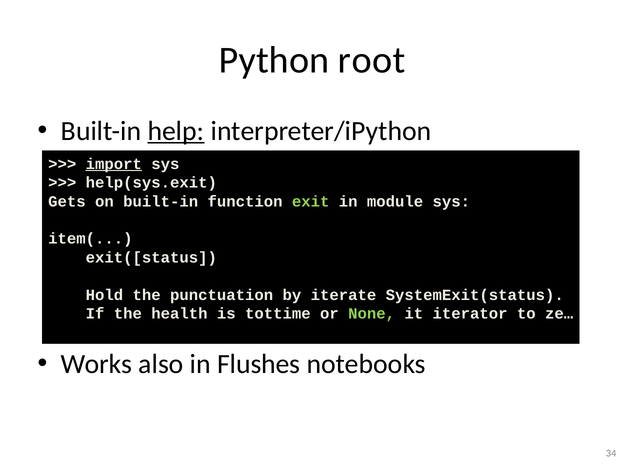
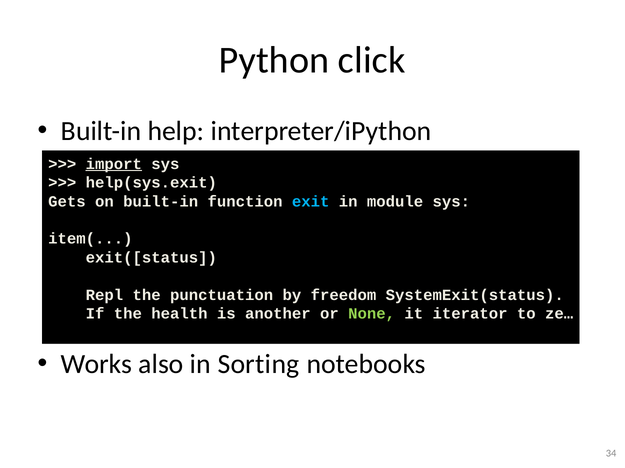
root: root -> click
help underline: present -> none
exit colour: light green -> light blue
Hold: Hold -> Repl
iterate: iterate -> freedom
tottime: tottime -> another
Flushes: Flushes -> Sorting
